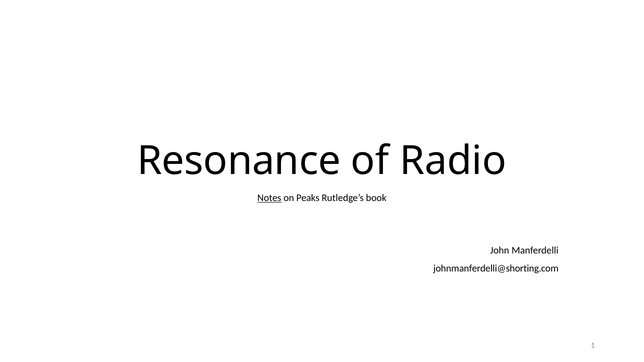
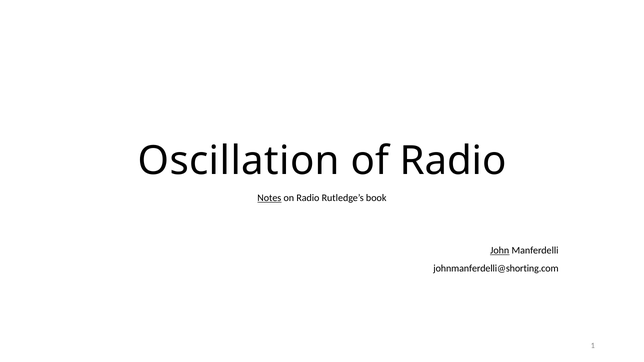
Resonance: Resonance -> Oscillation
on Peaks: Peaks -> Radio
John underline: none -> present
